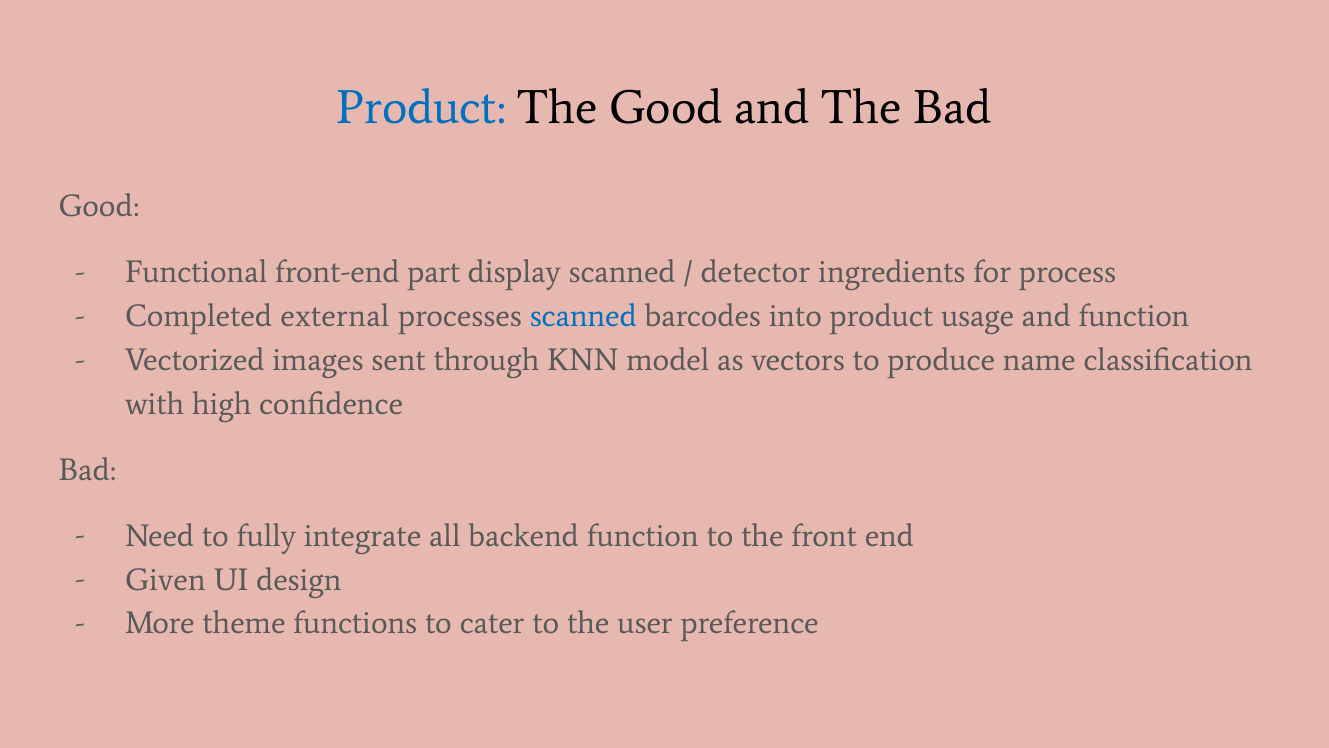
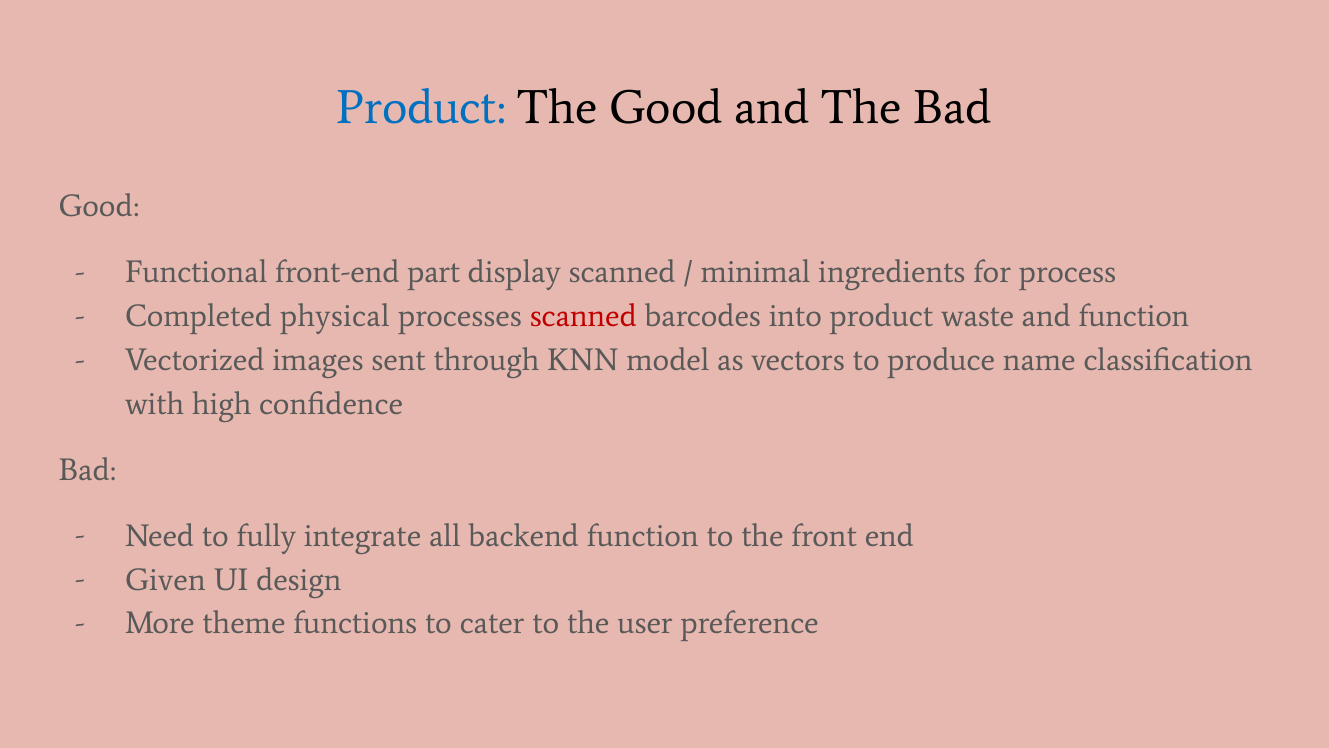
detector: detector -> minimal
external: external -> physical
scanned at (583, 316) colour: blue -> red
usage: usage -> waste
